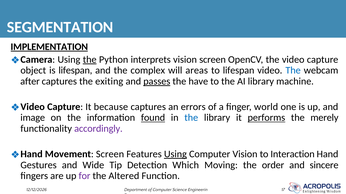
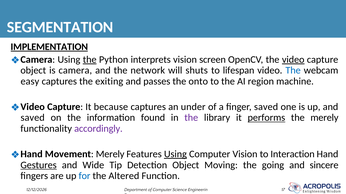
video at (293, 60) underline: none -> present
is lifespan: lifespan -> camera
complex: complex -> network
areas: areas -> shuts
after: after -> easy
passes underline: present -> none
have: have -> onto
AI library: library -> region
errors: errors -> under
finger world: world -> saved
image at (33, 118): image -> saved
found underline: present -> none
the at (191, 118) colour: blue -> purple
Movement Screen: Screen -> Merely
Gestures underline: none -> present
Detection Which: Which -> Object
order: order -> going
for colour: purple -> blue
